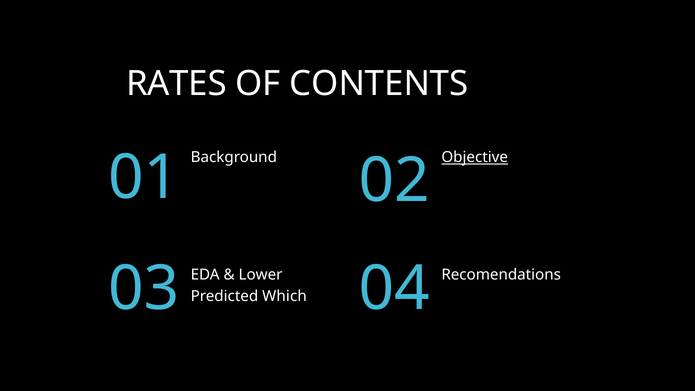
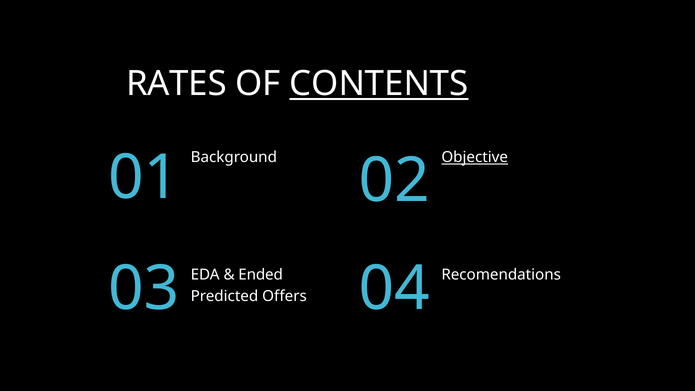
CONTENTS underline: none -> present
Lower: Lower -> Ended
Which: Which -> Offers
